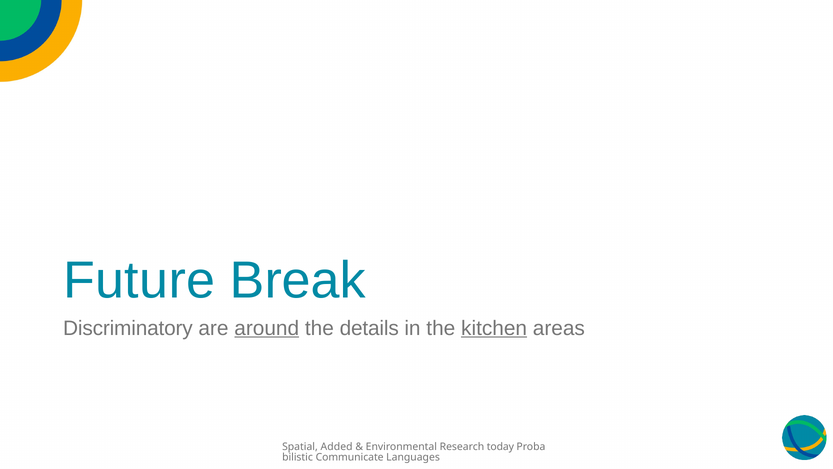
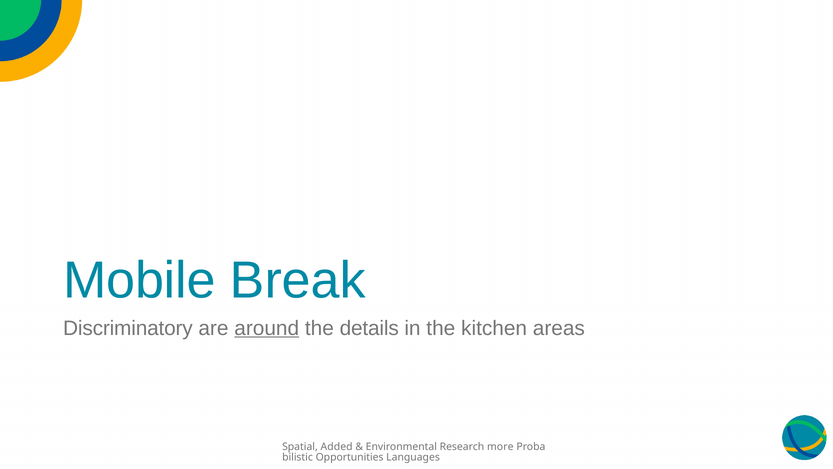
Future: Future -> Mobile
kitchen underline: present -> none
today: today -> more
Communicate: Communicate -> Opportunities
